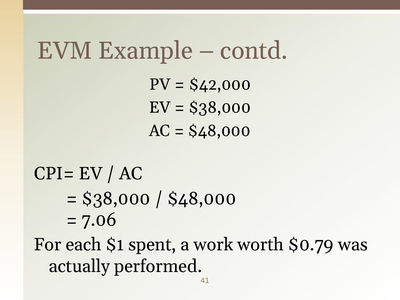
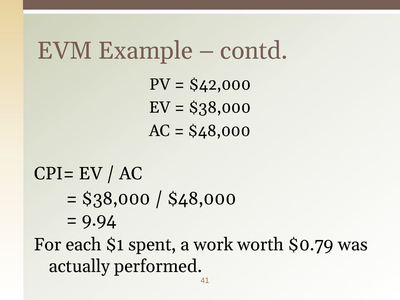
7.06: 7.06 -> 9.94
